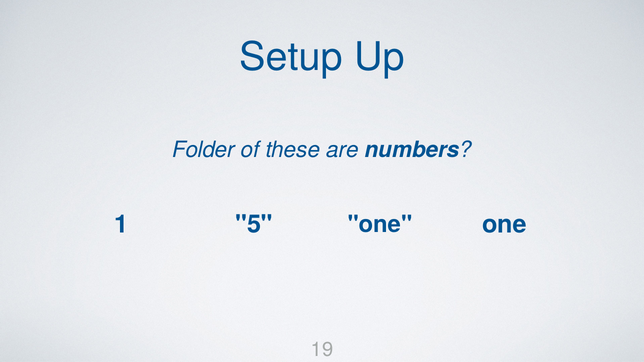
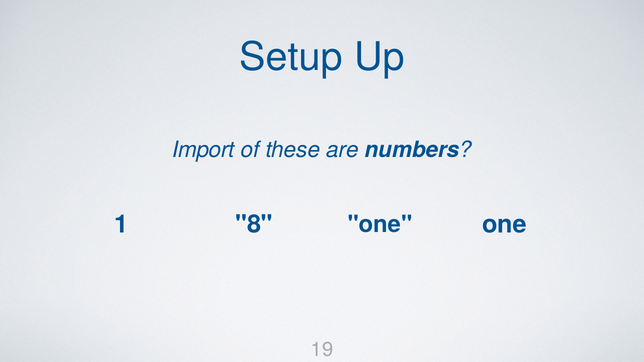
Folder: Folder -> Import
5: 5 -> 8
